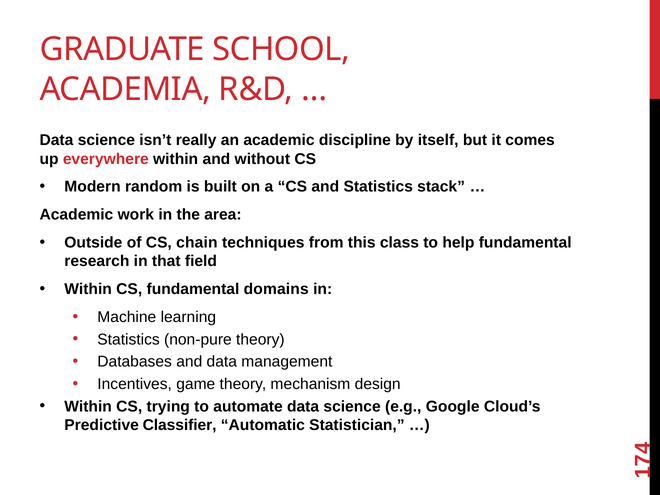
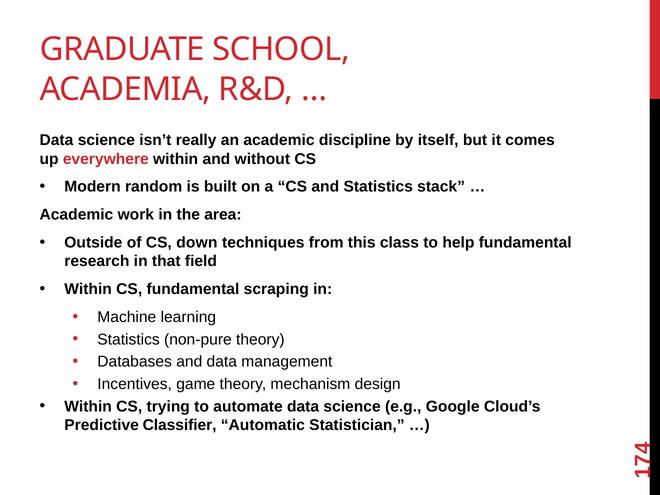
chain: chain -> down
domains: domains -> scraping
